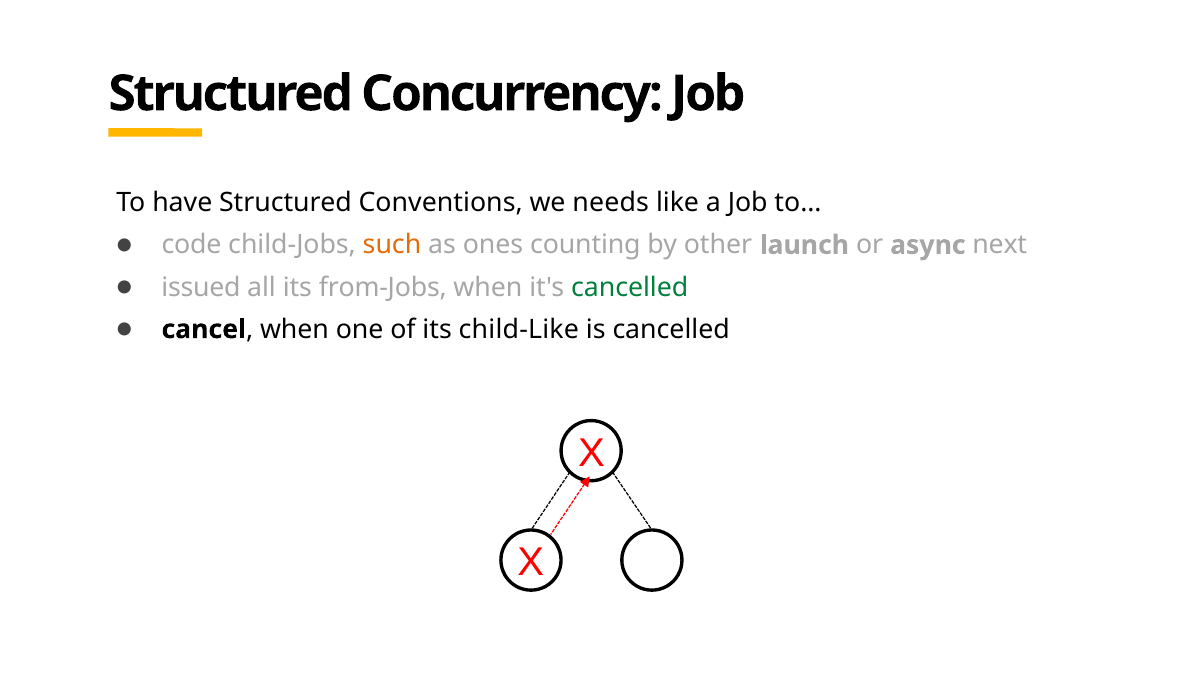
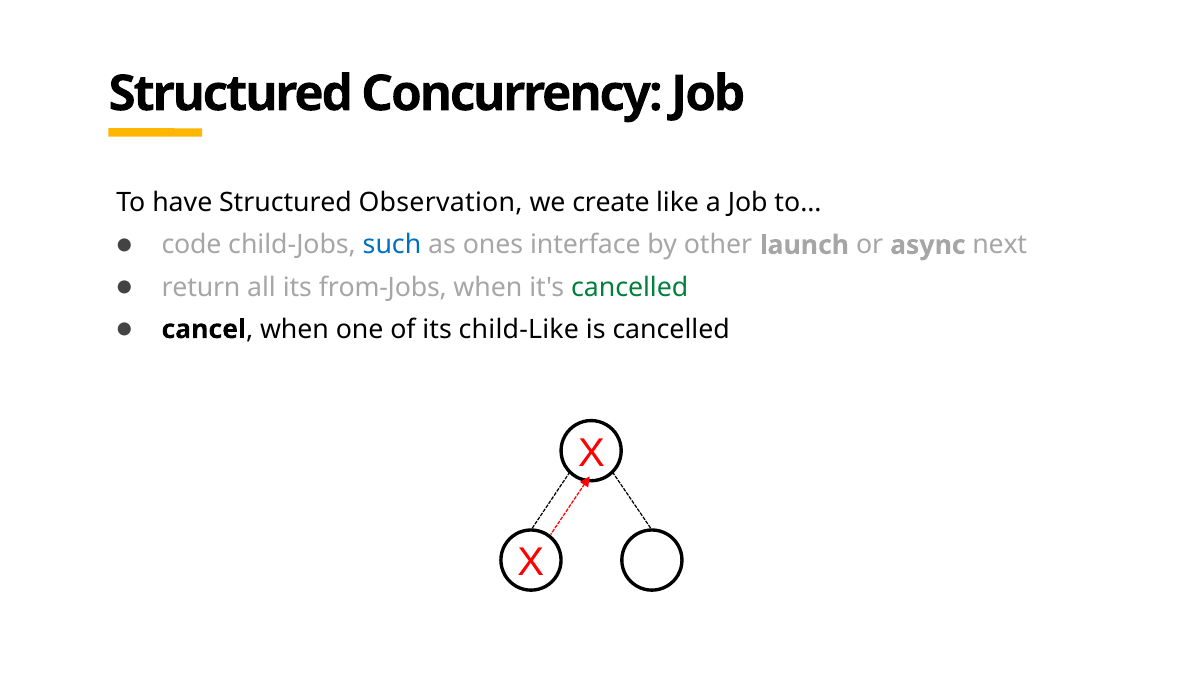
Conventions: Conventions -> Observation
needs: needs -> create
such colour: orange -> blue
counting: counting -> interface
issued: issued -> return
